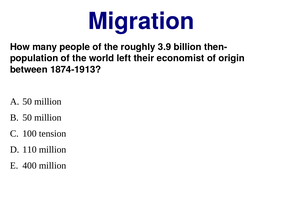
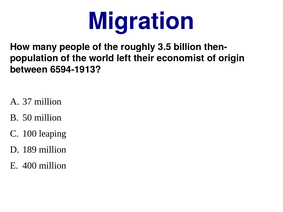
3.9: 3.9 -> 3.5
1874-1913: 1874-1913 -> 6594-1913
50 at (27, 102): 50 -> 37
tension: tension -> leaping
110: 110 -> 189
